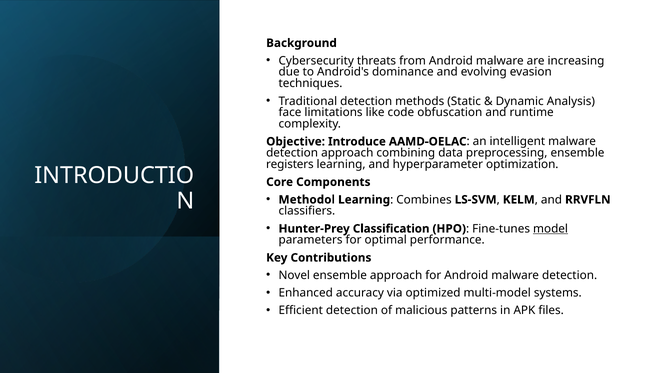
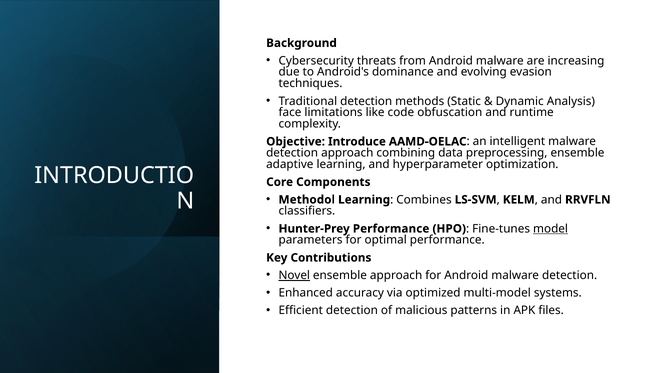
registers: registers -> adaptive
Hunter-Prey Classification: Classification -> Performance
Novel underline: none -> present
